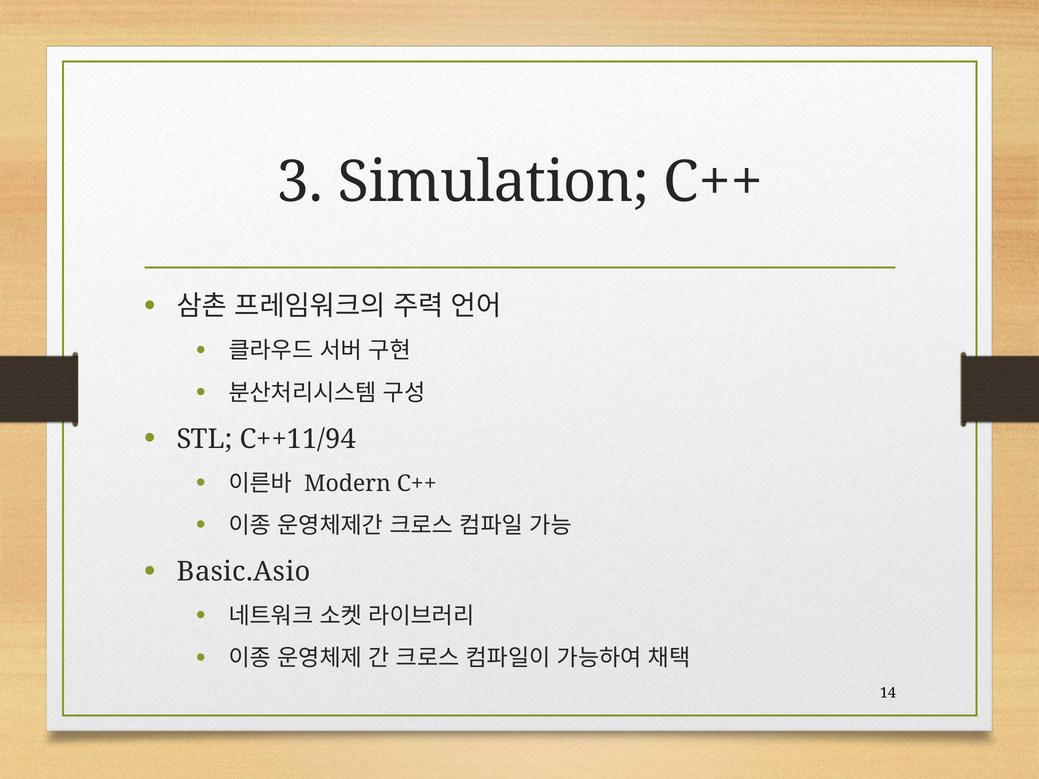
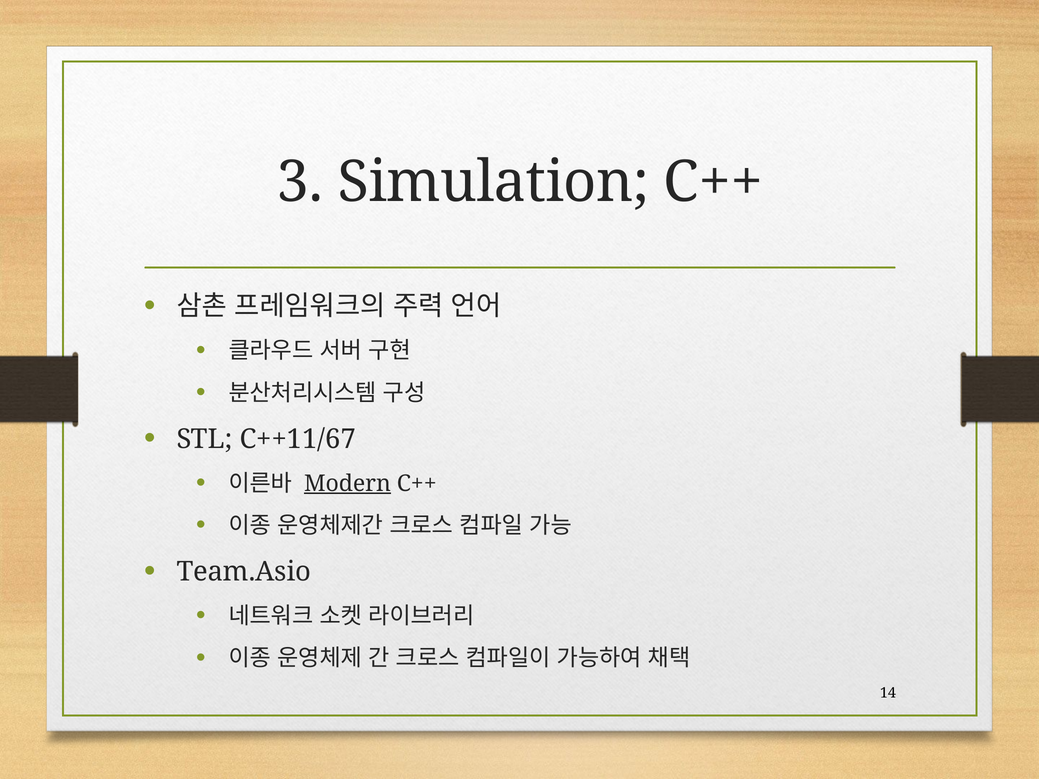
C++11/94: C++11/94 -> C++11/67
Modern underline: none -> present
Basic.Asio: Basic.Asio -> Team.Asio
